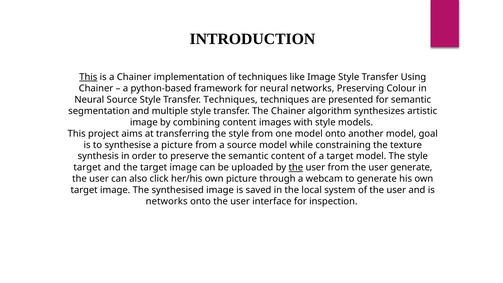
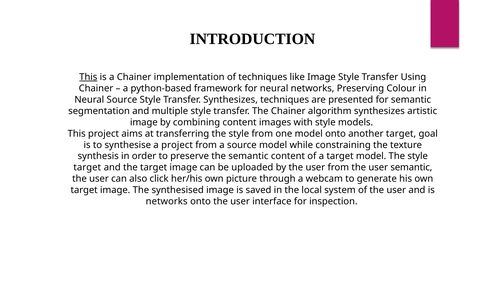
Transfer Techniques: Techniques -> Synthesizes
another model: model -> target
a picture: picture -> project
the at (296, 167) underline: present -> none
user generate: generate -> semantic
